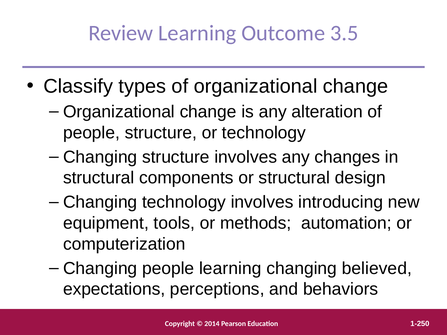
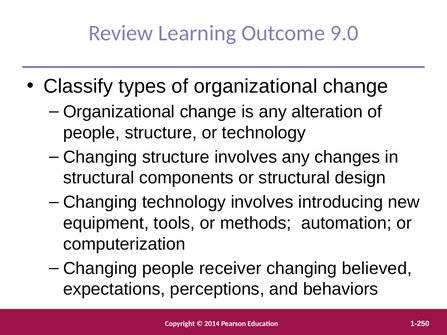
3.5: 3.5 -> 9.0
people learning: learning -> receiver
